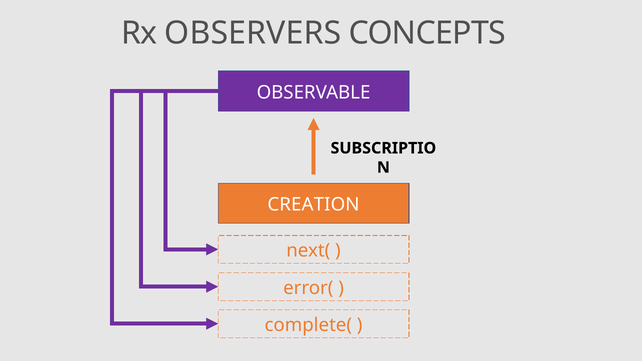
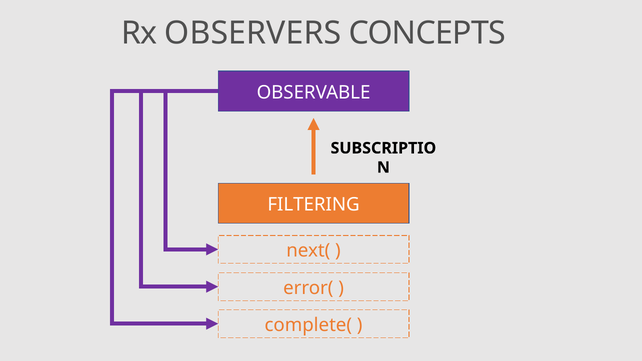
CREATION: CREATION -> FILTERING
